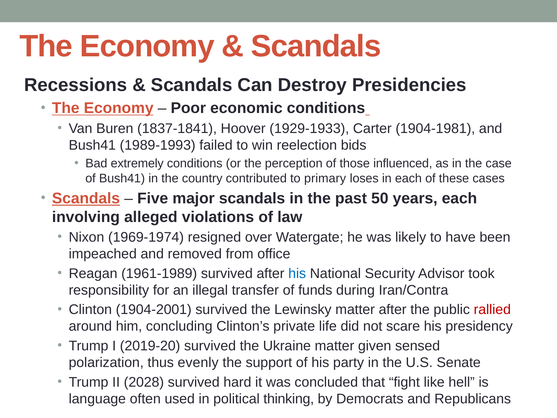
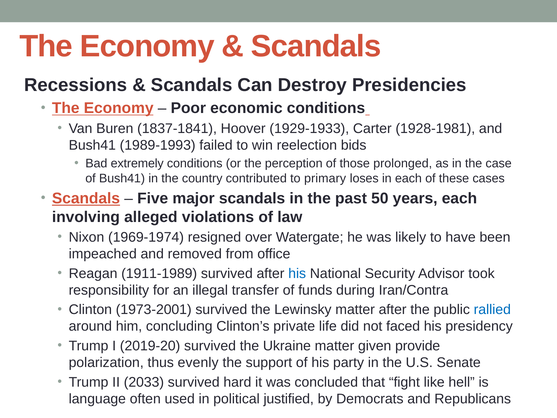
1904-1981: 1904-1981 -> 1928-1981
influenced: influenced -> prolonged
1961-1989: 1961-1989 -> 1911-1989
1904-2001: 1904-2001 -> 1973-2001
rallied colour: red -> blue
scare: scare -> faced
sensed: sensed -> provide
2028: 2028 -> 2033
thinking: thinking -> justified
